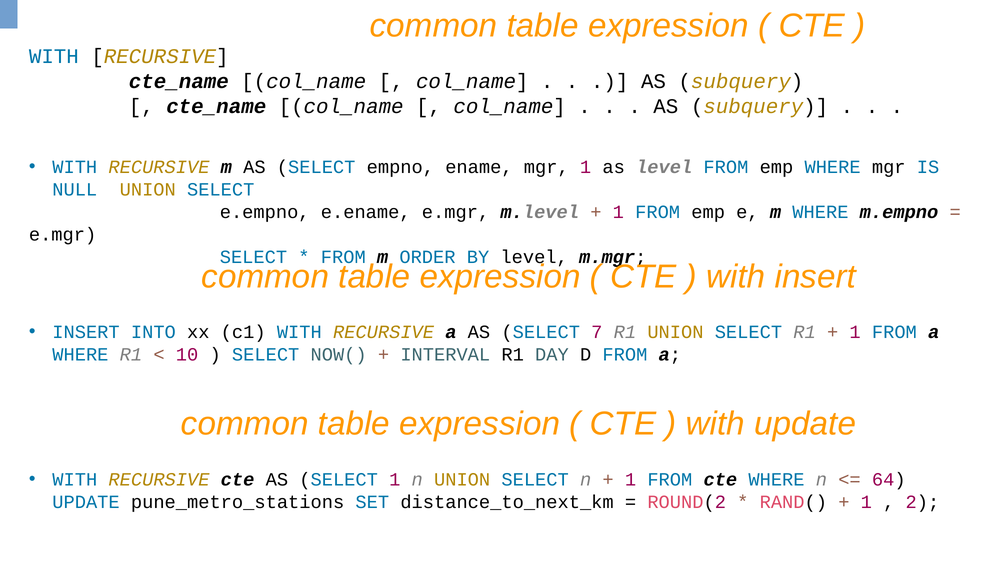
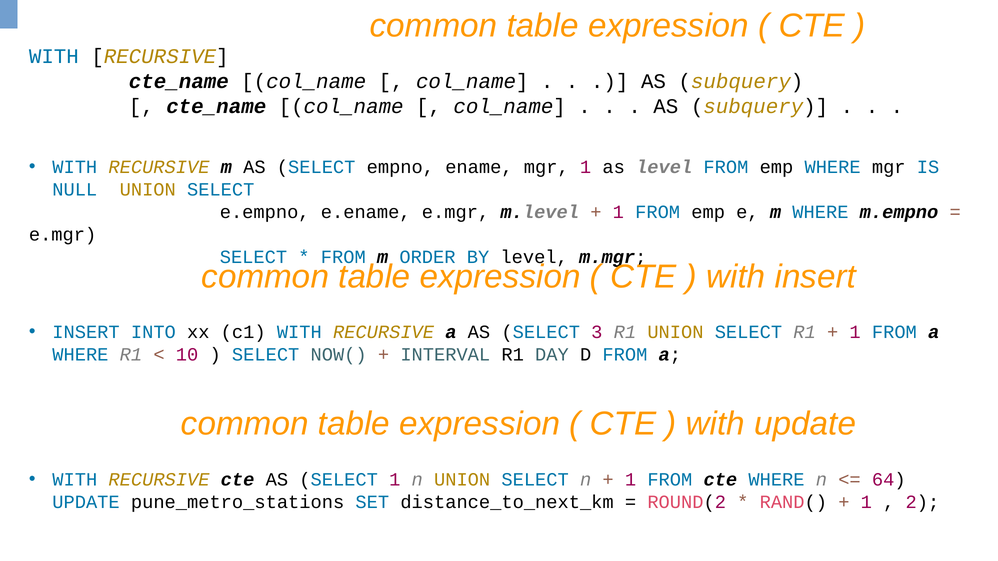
7: 7 -> 3
